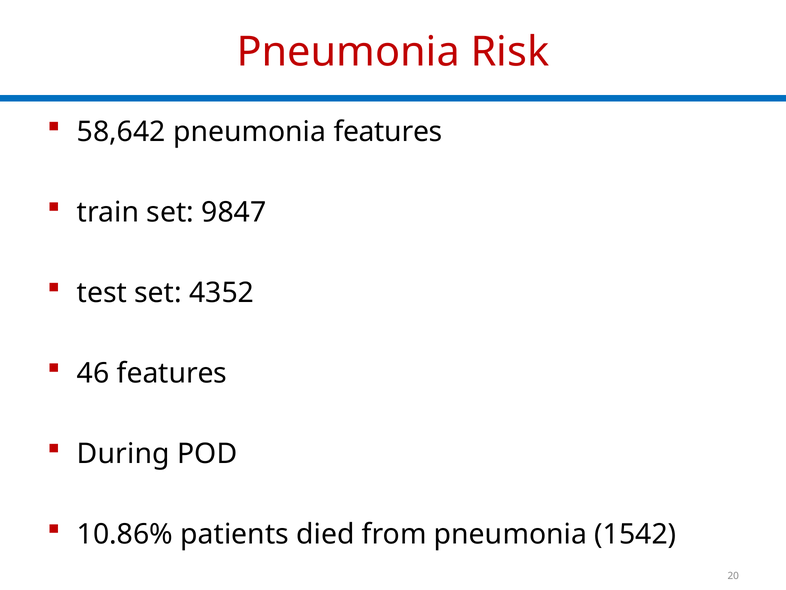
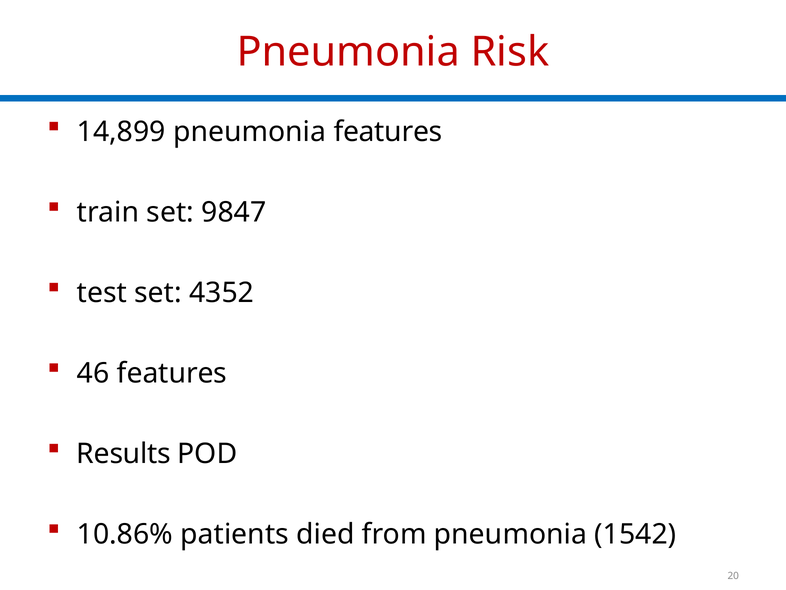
58,642: 58,642 -> 14,899
During: During -> Results
